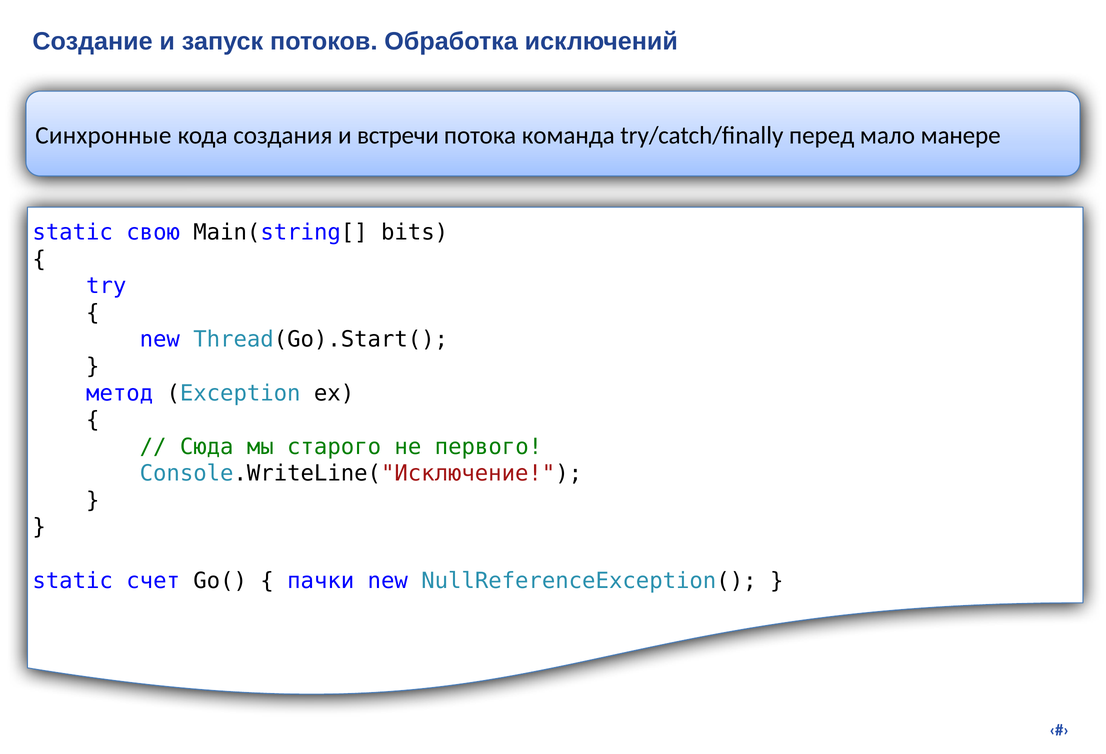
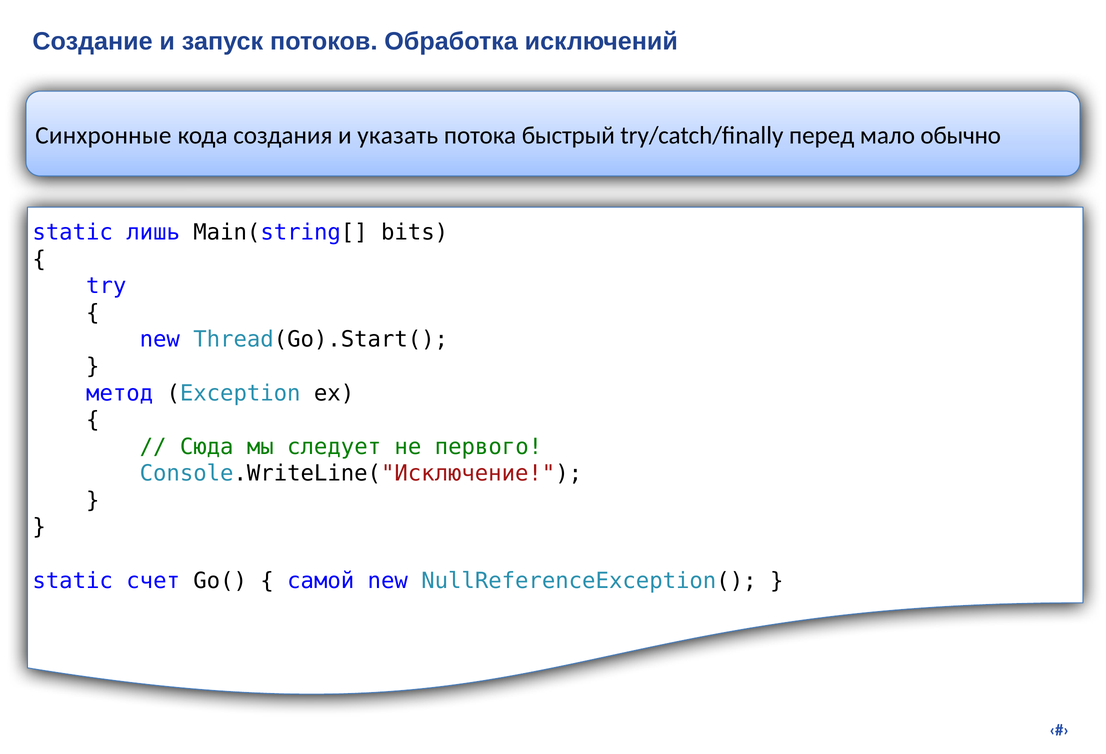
встречи: встречи -> указать
команда: команда -> быстрый
манере: манере -> обычно
свою: свою -> лишь
старого: старого -> следует
пачки: пачки -> самой
